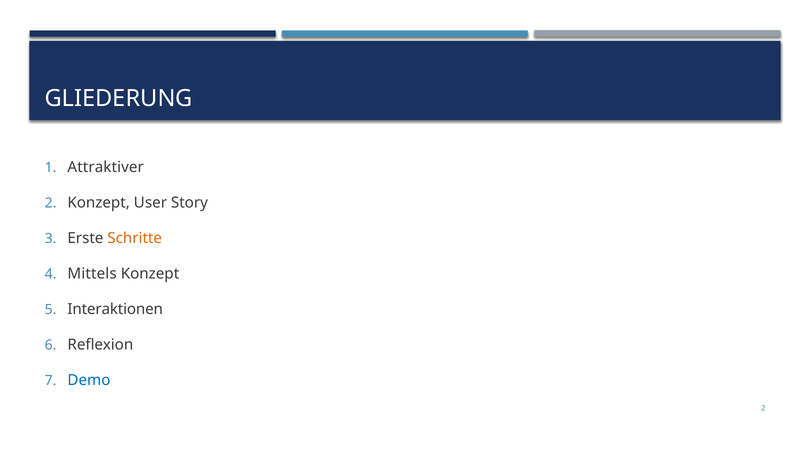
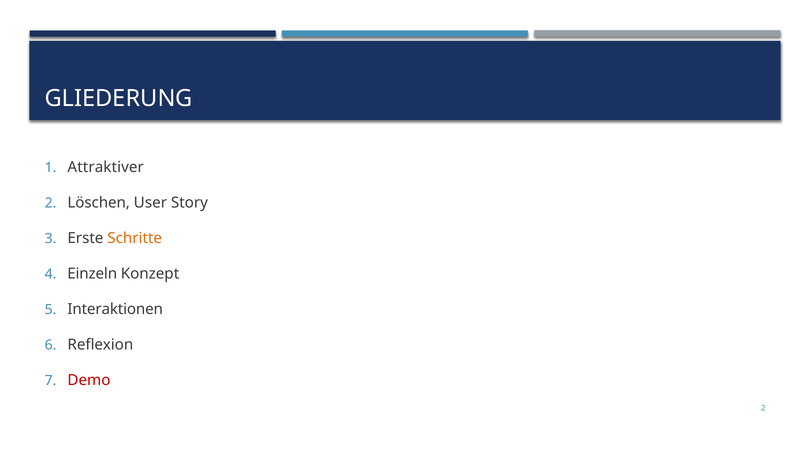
2 Konzept: Konzept -> Löschen
Mittels: Mittels -> Einzeln
Demo colour: blue -> red
